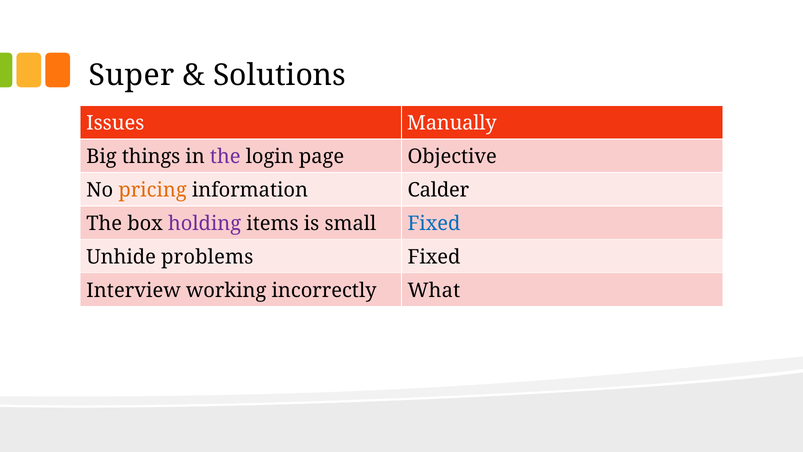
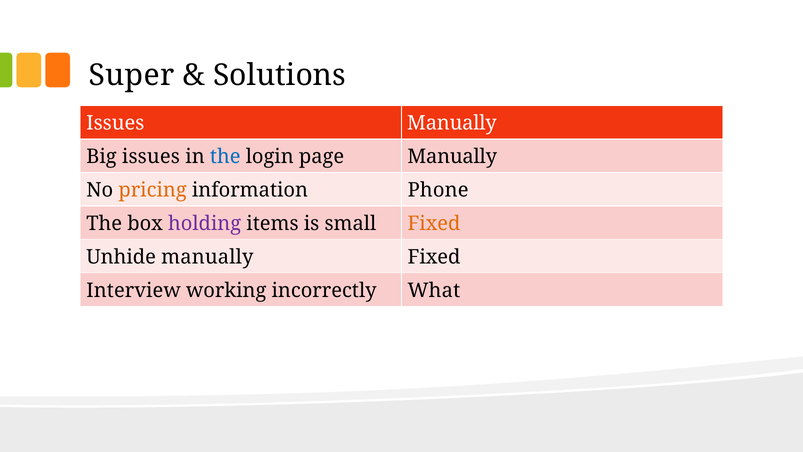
Big things: things -> issues
the at (225, 157) colour: purple -> blue
page Objective: Objective -> Manually
Calder: Calder -> Phone
Fixed at (434, 224) colour: blue -> orange
Unhide problems: problems -> manually
